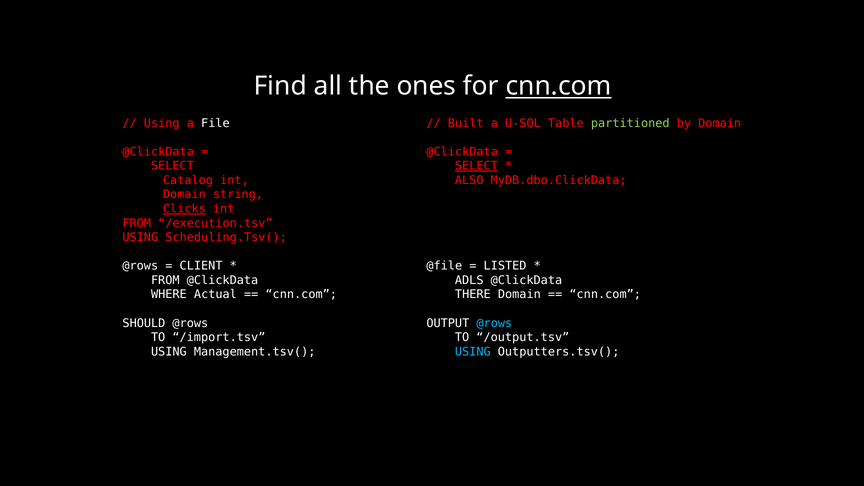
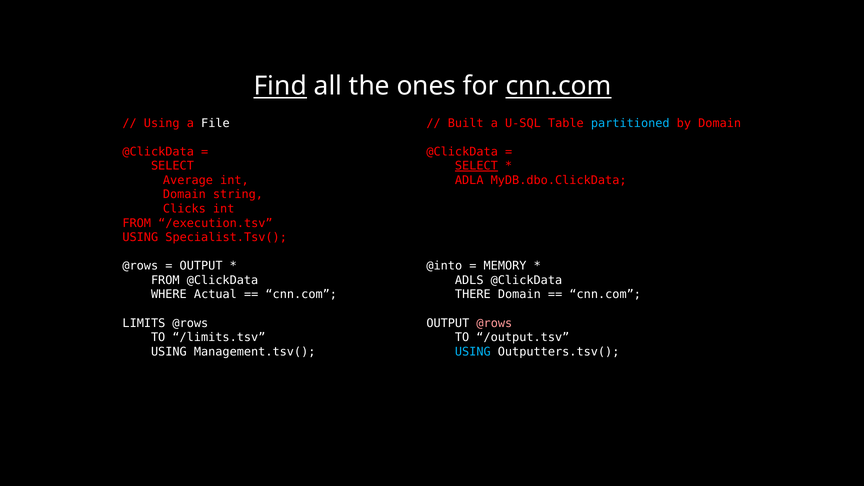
Find underline: none -> present
partitioned colour: light green -> light blue
Catalog: Catalog -> Average
ALSO: ALSO -> ADLA
Clicks underline: present -> none
Scheduling.Tsv(: Scheduling.Tsv( -> Specialist.Tsv(
CLIENT at (201, 266): CLIENT -> OUTPUT
@file: @file -> @into
LISTED: LISTED -> MEMORY
SHOULD: SHOULD -> LIMITS
@rows at (494, 323) colour: light blue -> pink
/import.tsv: /import.tsv -> /limits.tsv
